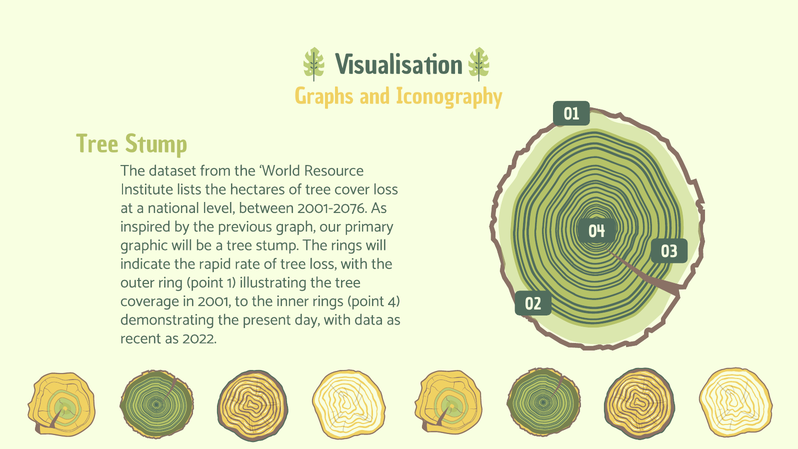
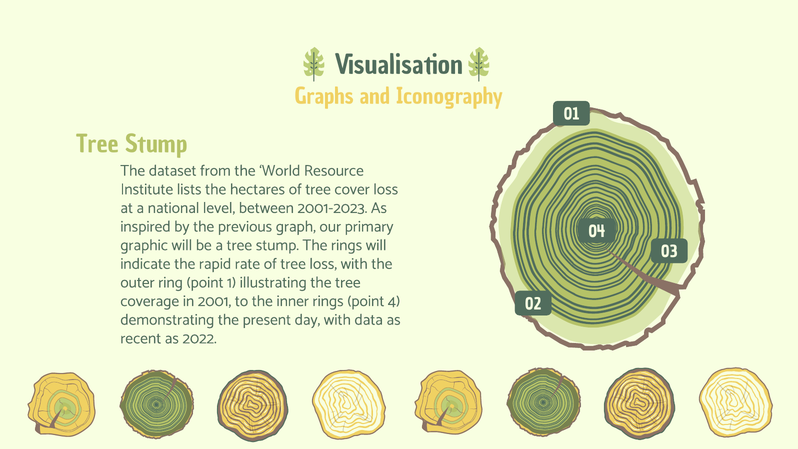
2001-2076: 2001-2076 -> 2001-2023
